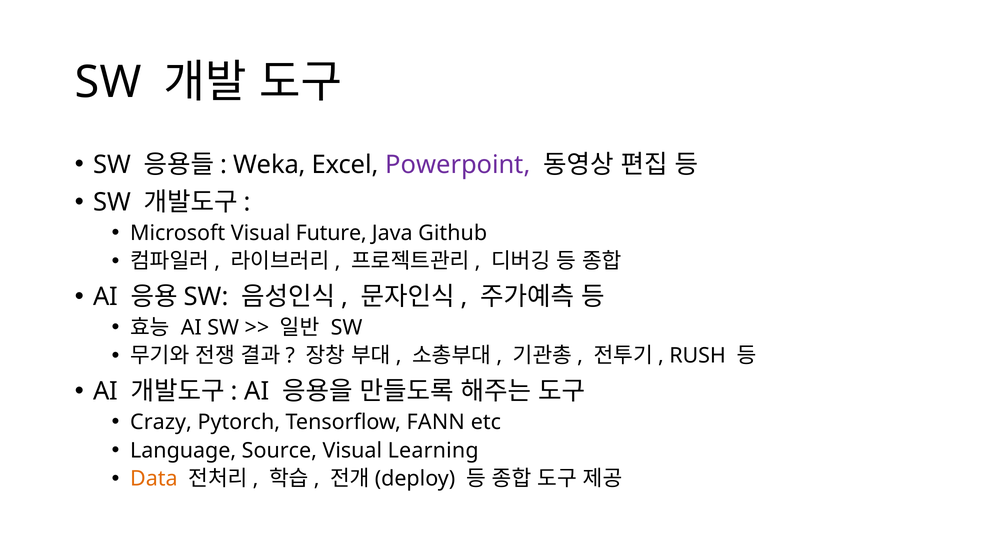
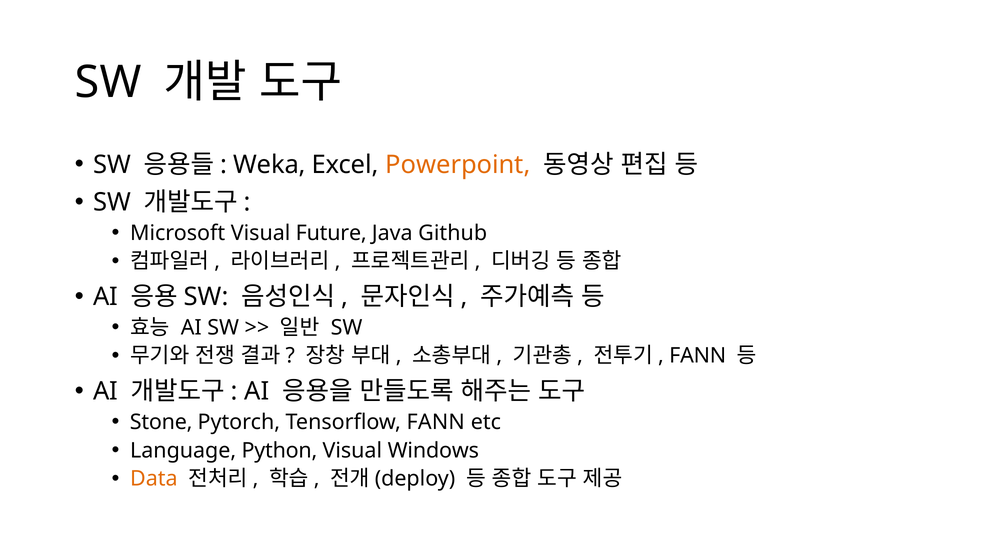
Powerpoint colour: purple -> orange
RUSH at (698, 355): RUSH -> FANN
Crazy: Crazy -> Stone
Source: Source -> Python
Learning: Learning -> Windows
